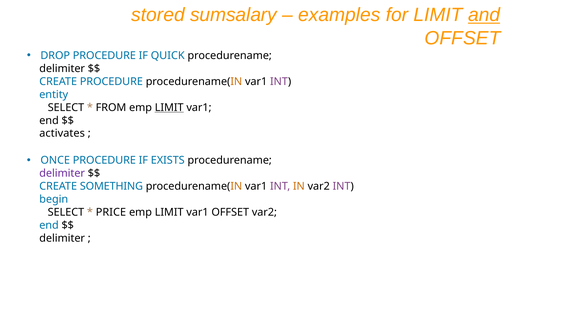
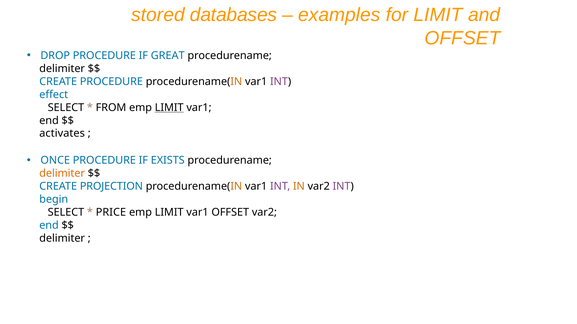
sumsalary: sumsalary -> databases
and underline: present -> none
QUICK: QUICK -> GREAT
entity: entity -> effect
delimiter at (62, 174) colour: purple -> orange
SOMETHING: SOMETHING -> PROJECTION
